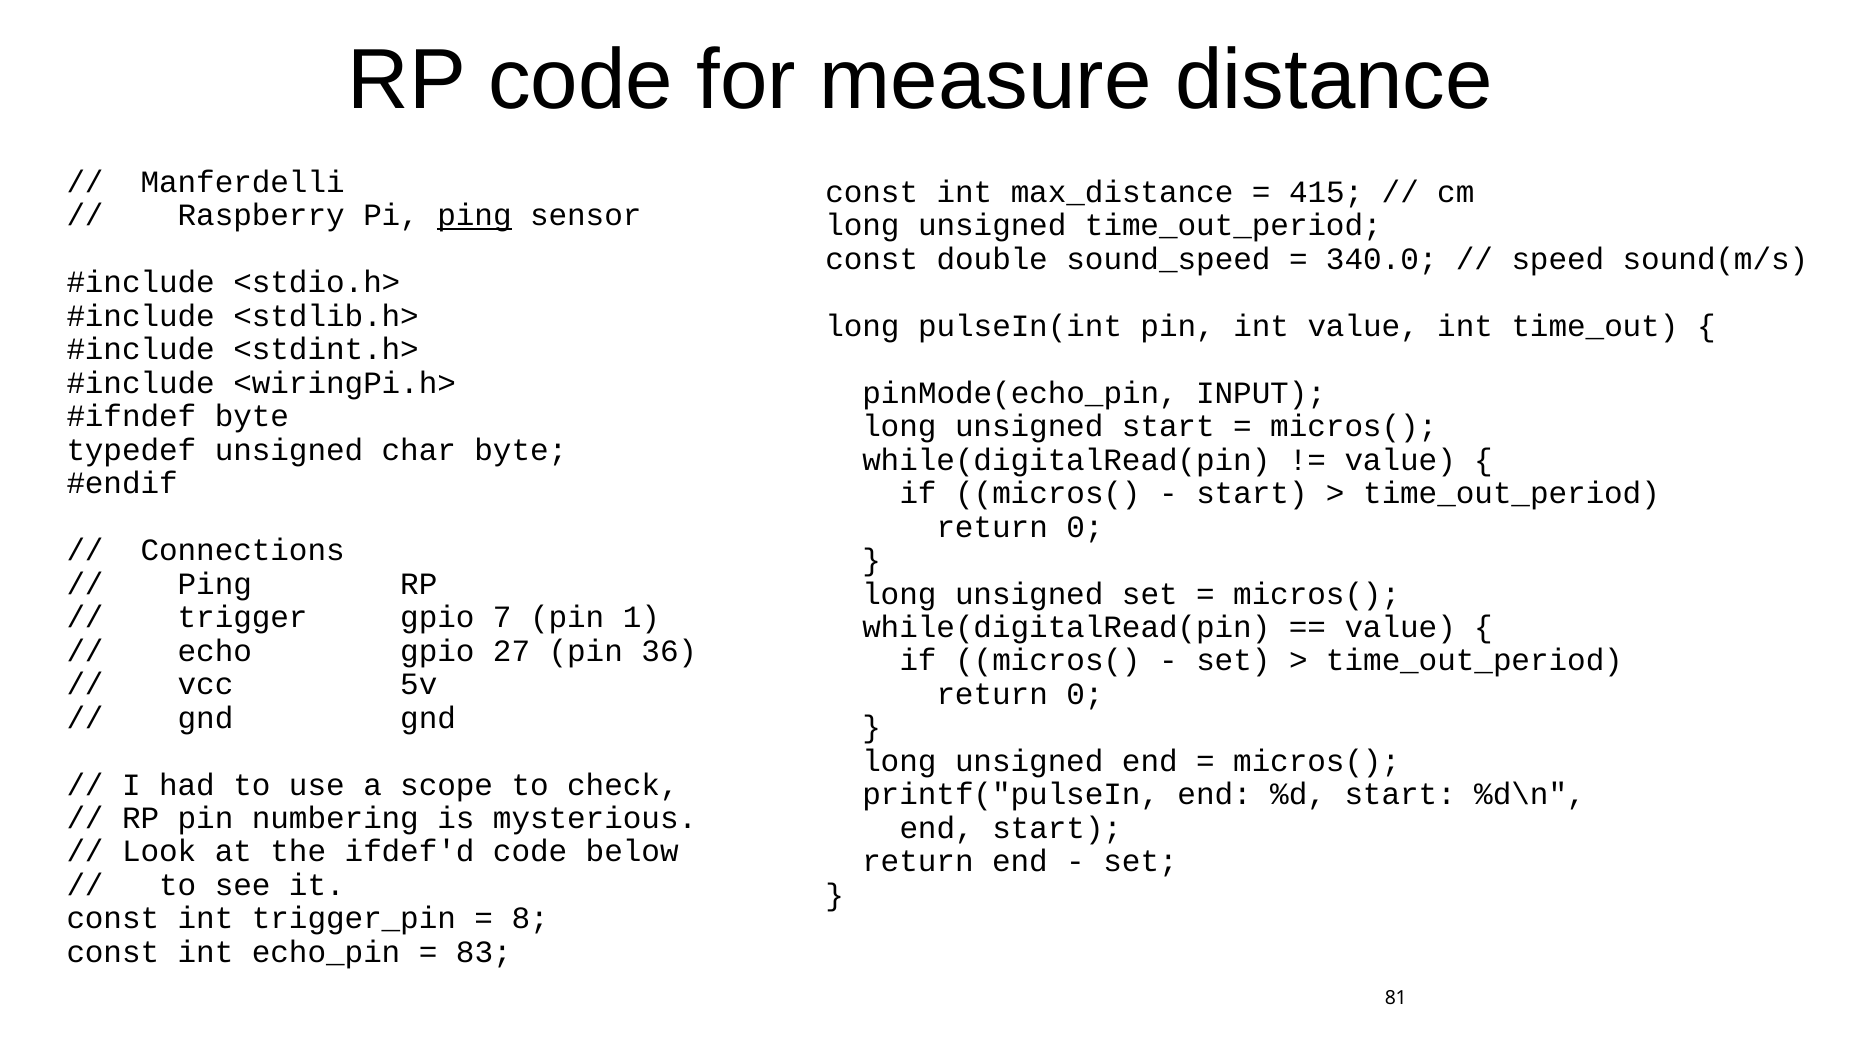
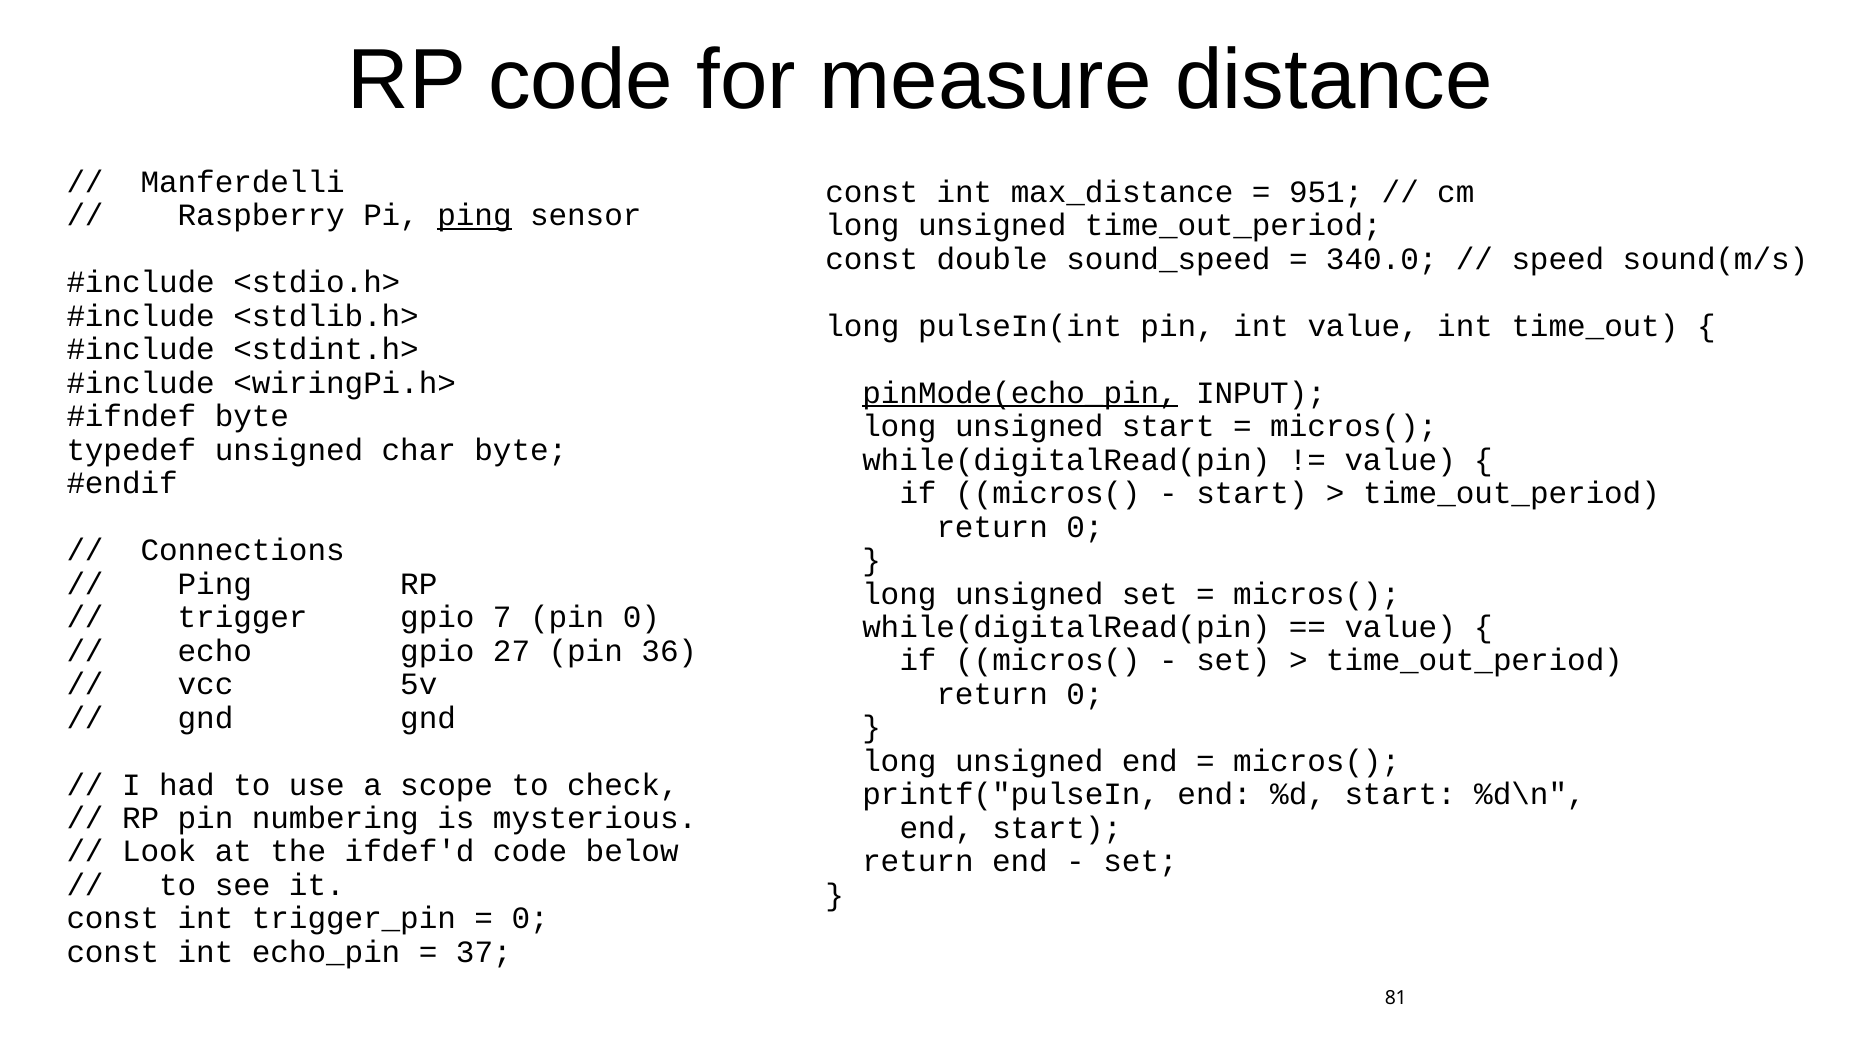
415: 415 -> 951
pinMode(echo_pin underline: none -> present
pin 1: 1 -> 0
8 at (530, 918): 8 -> 0
83: 83 -> 37
